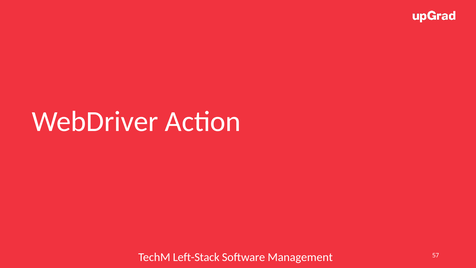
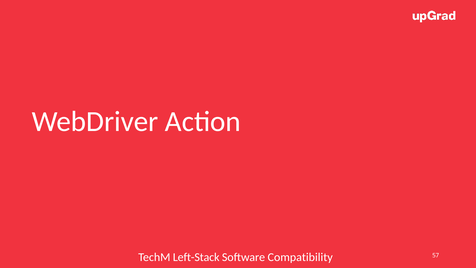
Management: Management -> Compatibility
